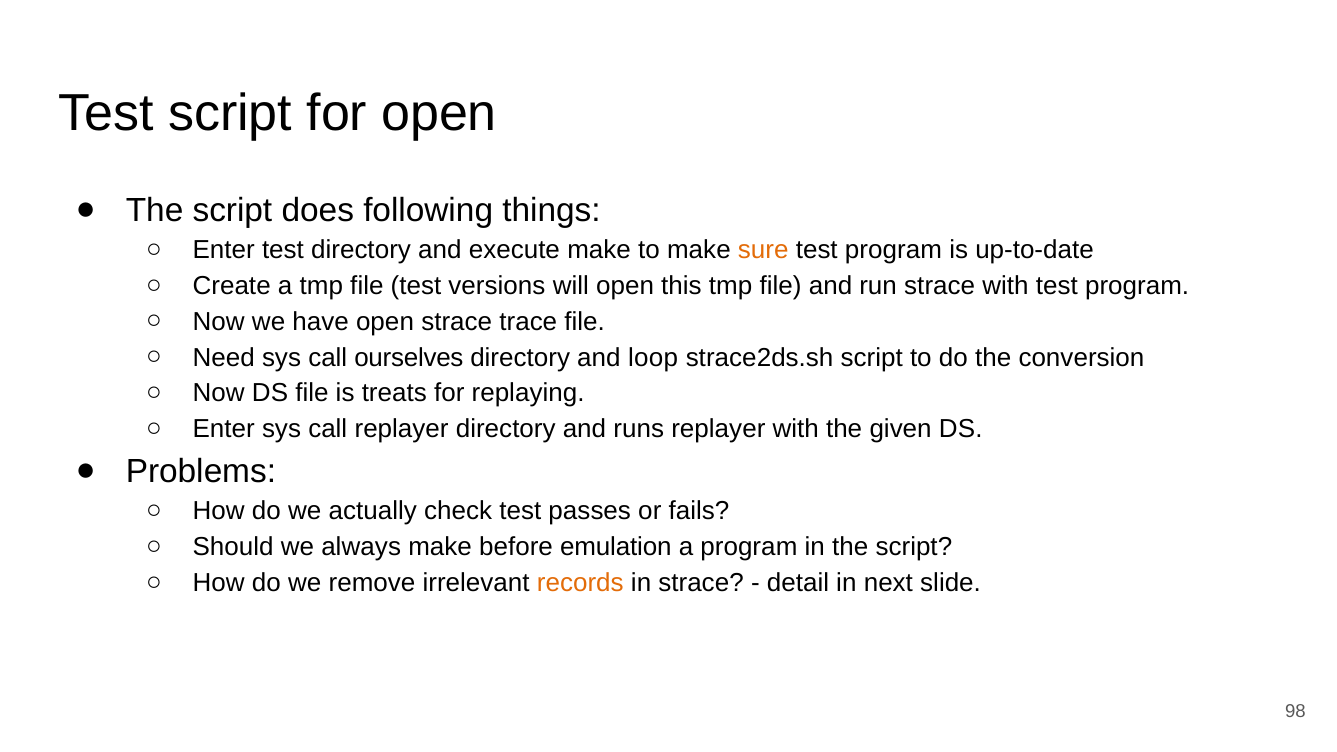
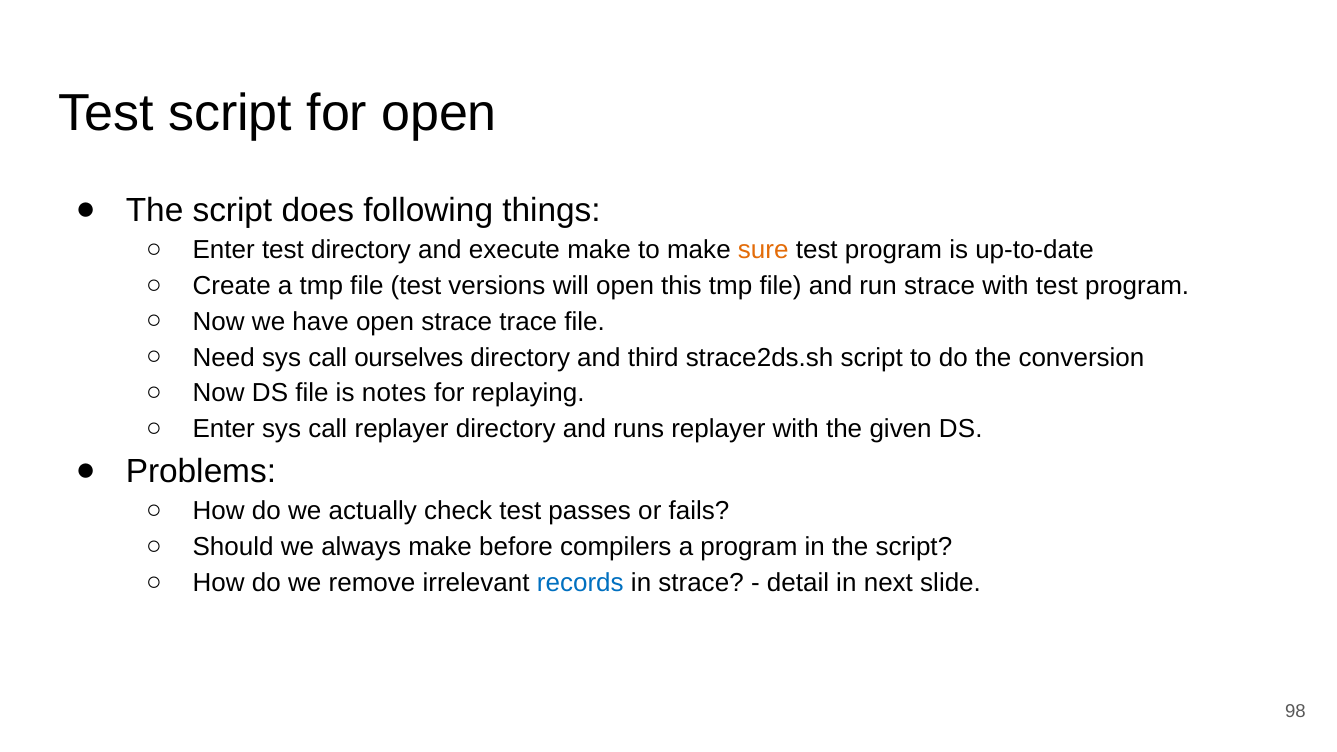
loop: loop -> third
treats: treats -> notes
emulation: emulation -> compilers
records colour: orange -> blue
